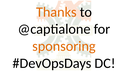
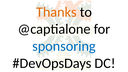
sponsoring colour: orange -> blue
